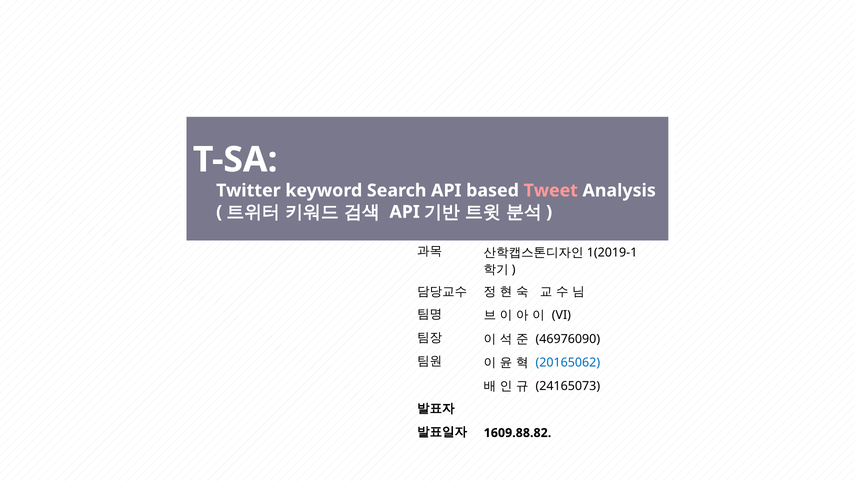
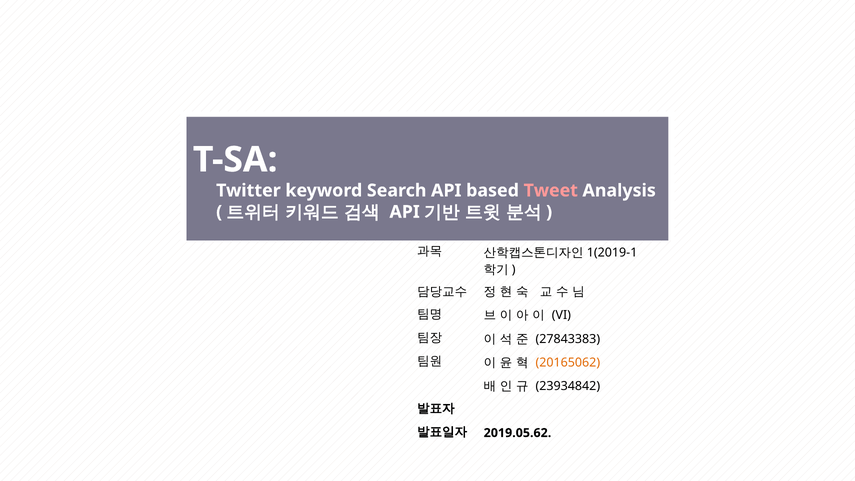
46976090: 46976090 -> 27843383
20165062 colour: blue -> orange
24165073: 24165073 -> 23934842
1609.88.82: 1609.88.82 -> 2019.05.62
